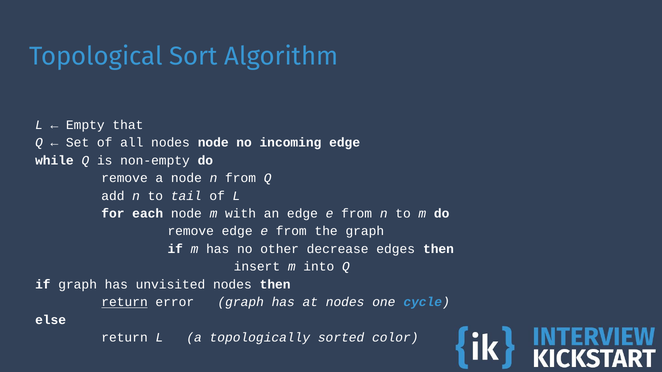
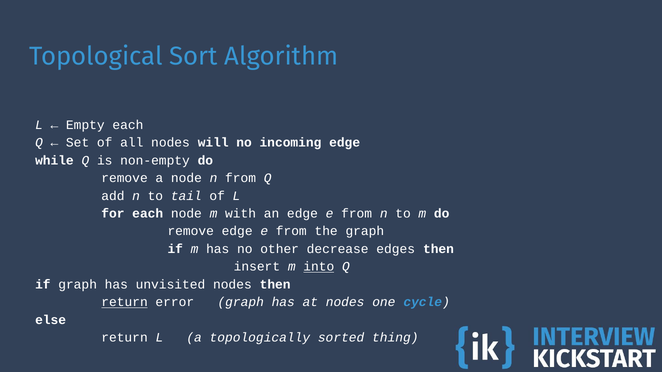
Empty that: that -> each
nodes node: node -> will
into underline: none -> present
color: color -> thing
